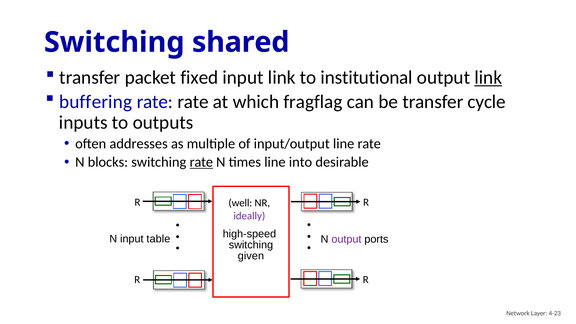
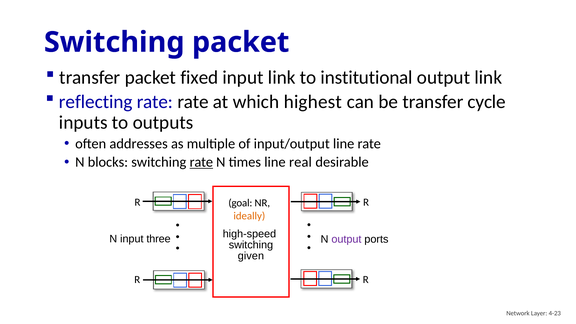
Switching shared: shared -> packet
link at (488, 78) underline: present -> none
buffering: buffering -> reflecting
fragflag: fragflag -> highest
into: into -> real
well: well -> goal
ideally colour: purple -> orange
table: table -> three
